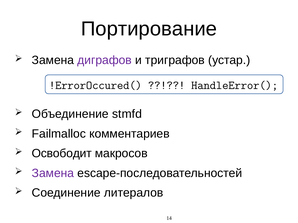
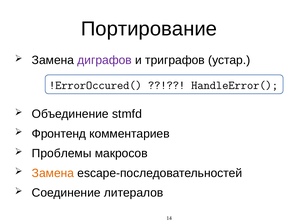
Failmalloc: Failmalloc -> Фронтенд
Освободит: Освободит -> Проблемы
Замена at (53, 173) colour: purple -> orange
